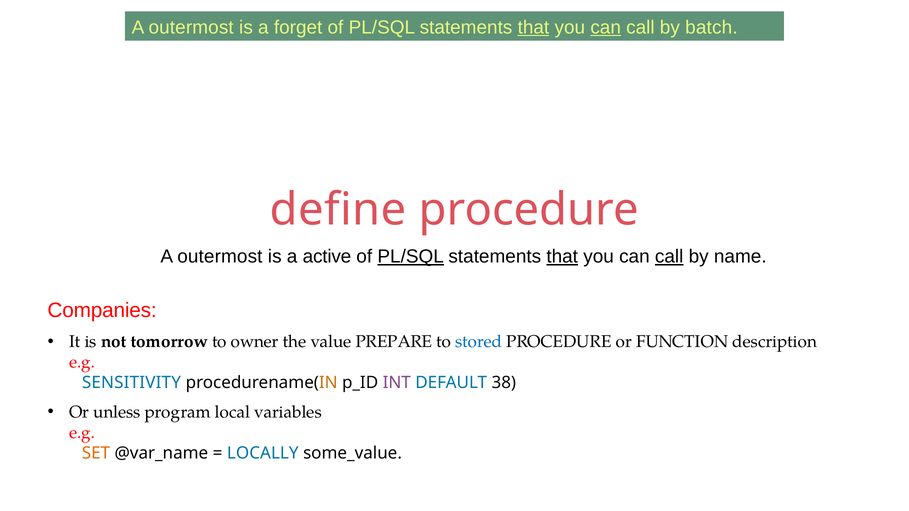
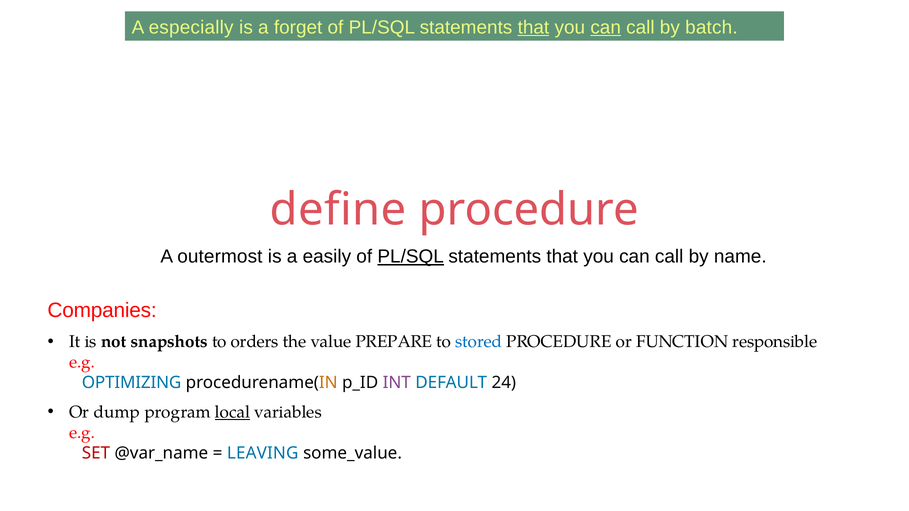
outermost at (191, 27): outermost -> especially
active: active -> easily
that at (562, 257) underline: present -> none
call at (669, 257) underline: present -> none
tomorrow: tomorrow -> snapshots
owner: owner -> orders
description: description -> responsible
SENSITIVITY: SENSITIVITY -> OPTIMIZING
38: 38 -> 24
unless: unless -> dump
local underline: none -> present
SET colour: orange -> red
LOCALLY: LOCALLY -> LEAVING
